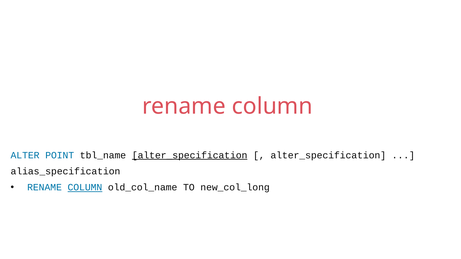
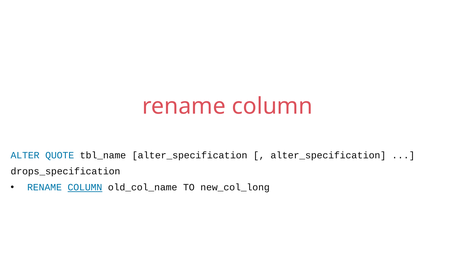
POINT: POINT -> QUOTE
alter_specification at (190, 155) underline: present -> none
alias_specification: alias_specification -> drops_specification
